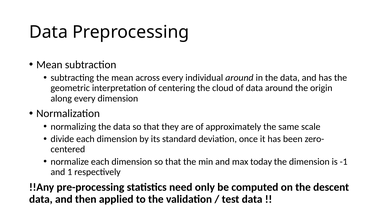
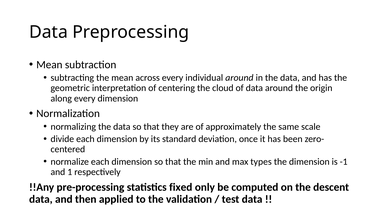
today: today -> types
need: need -> fixed
